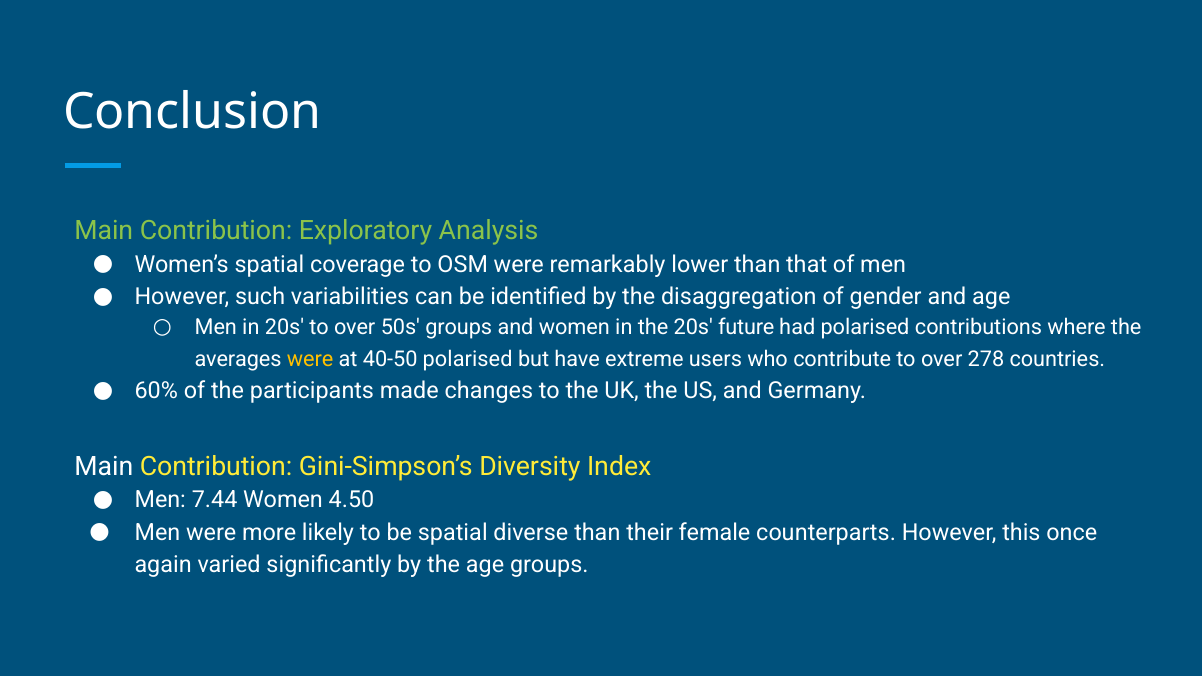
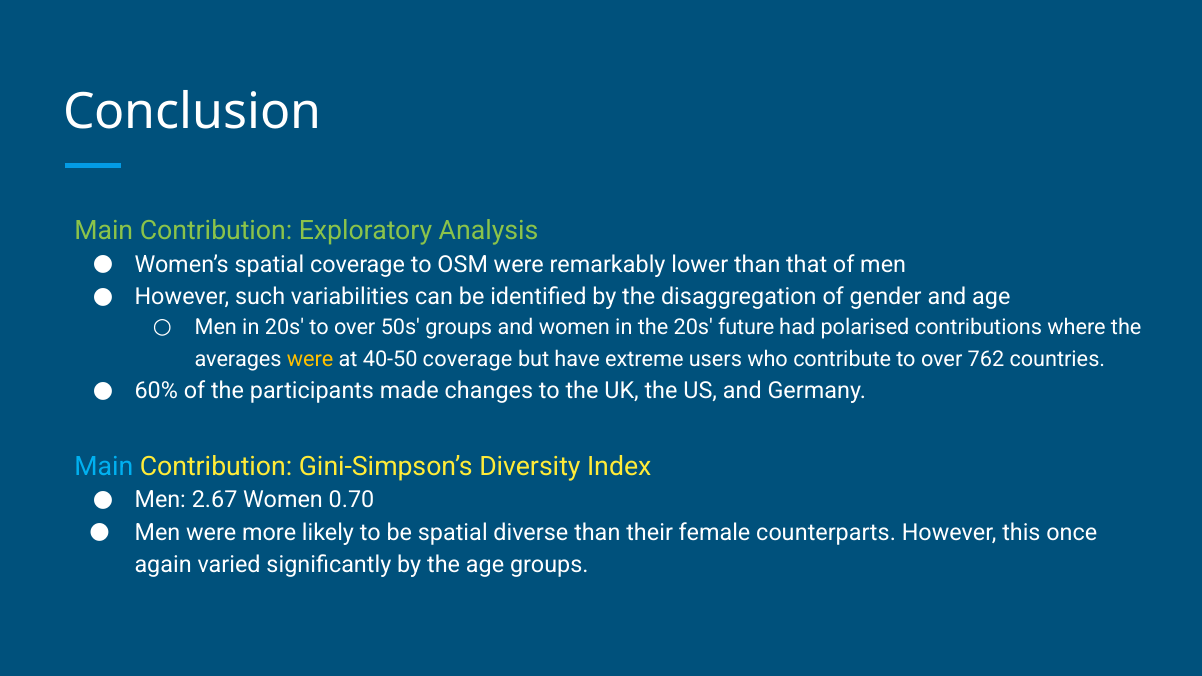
40-50 polarised: polarised -> coverage
278: 278 -> 762
Main at (104, 466) colour: white -> light blue
7.44: 7.44 -> 2.67
4.50: 4.50 -> 0.70
